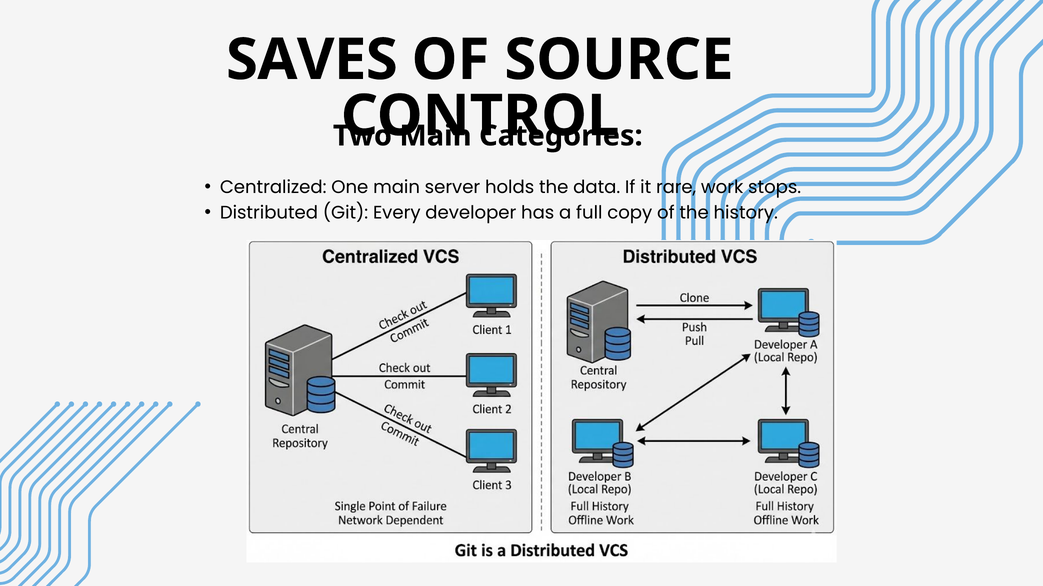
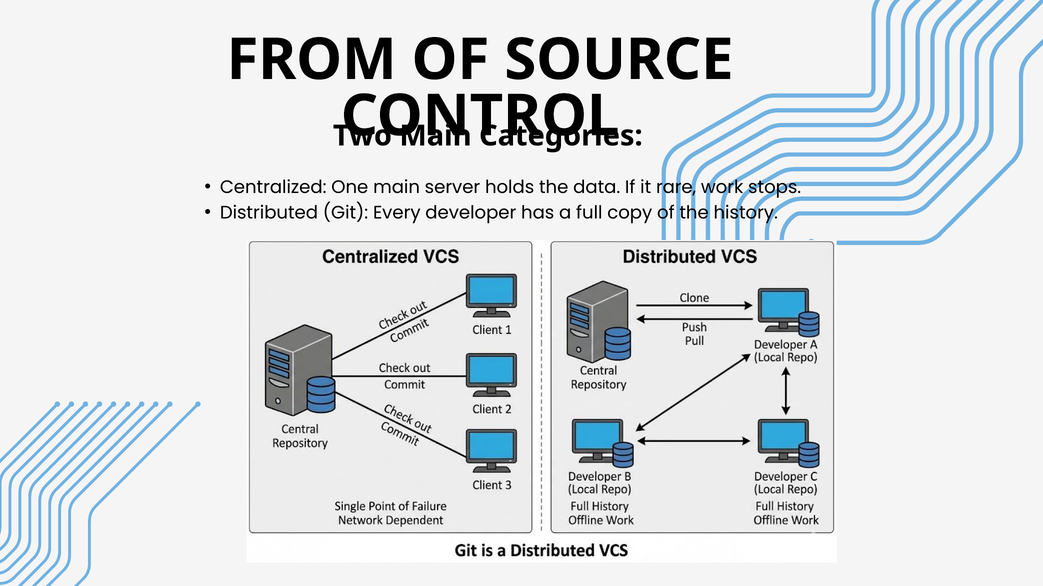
SAVES: SAVES -> FROM
